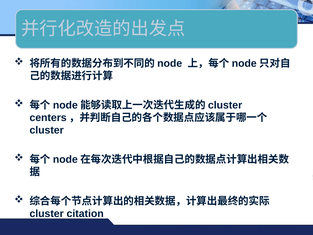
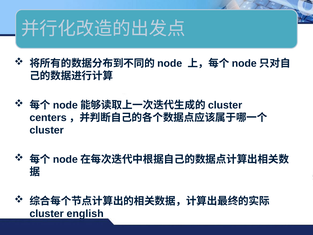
citation: citation -> english
